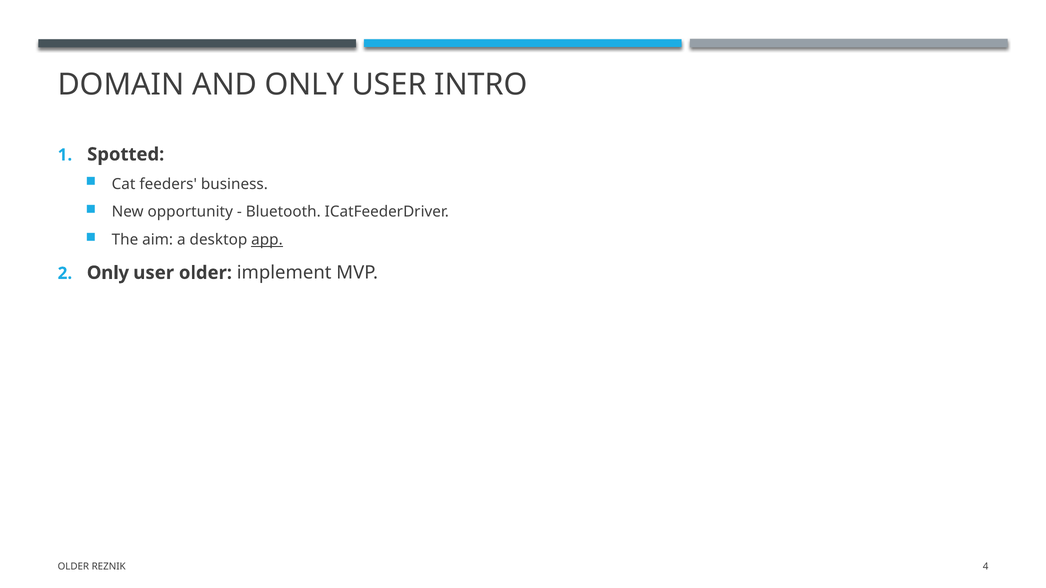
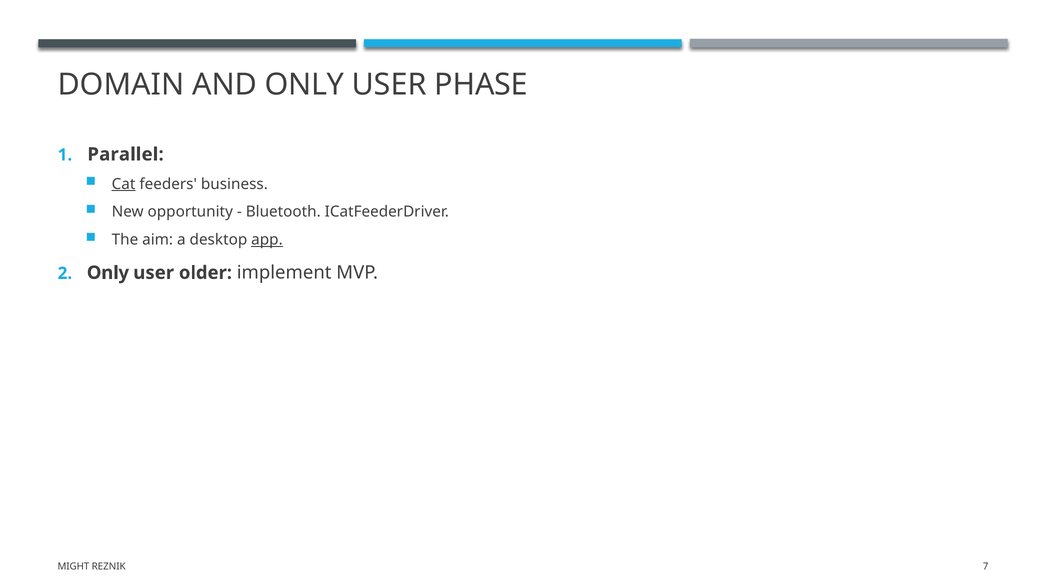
INTRO: INTRO -> PHASE
Spotted: Spotted -> Parallel
Cat underline: none -> present
OLDER at (73, 567): OLDER -> MIGHT
4: 4 -> 7
